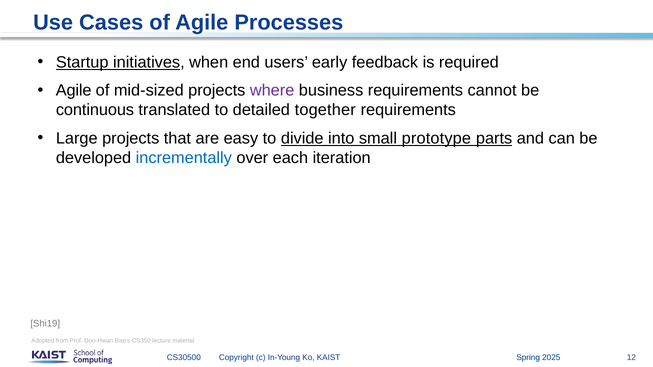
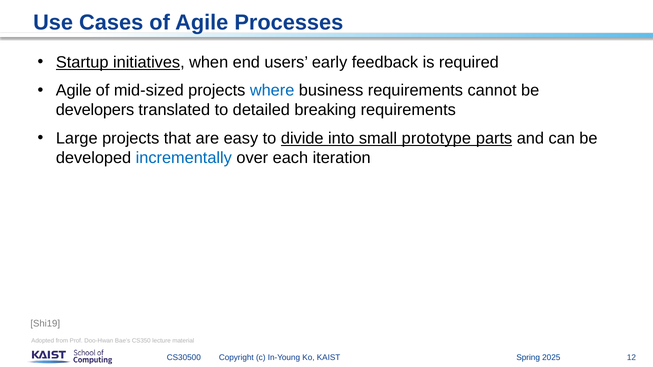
where colour: purple -> blue
continuous: continuous -> developers
together: together -> breaking
